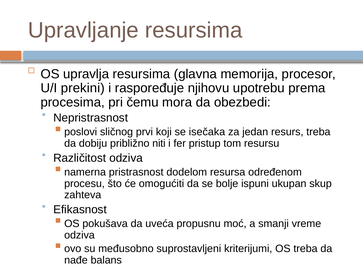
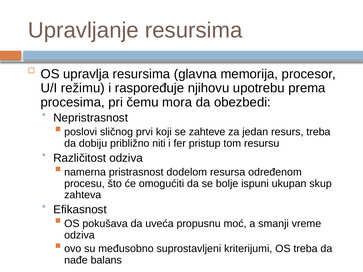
prekini: prekini -> režimu
isečaka: isečaka -> zahteve
